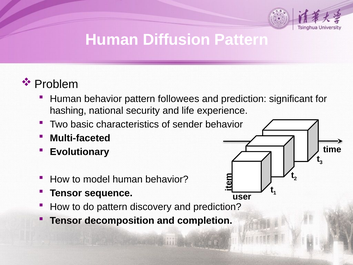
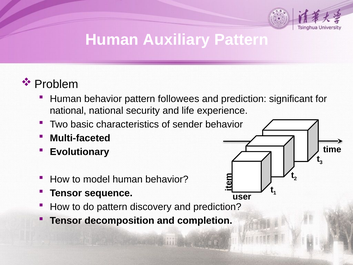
Diffusion: Diffusion -> Auxiliary
hashing at (68, 111): hashing -> national
